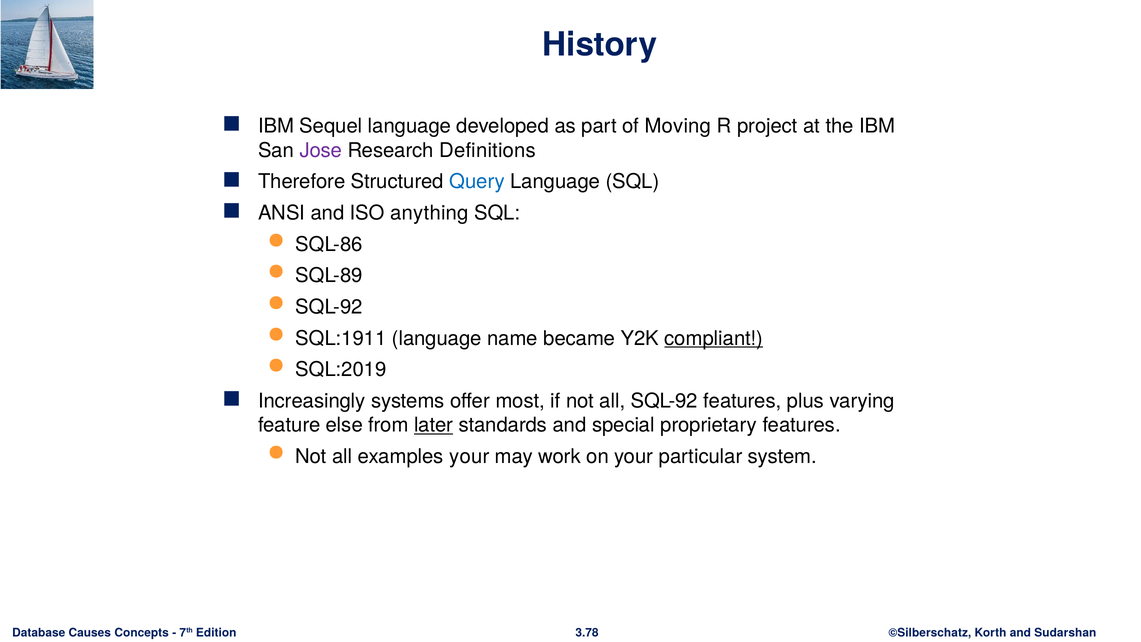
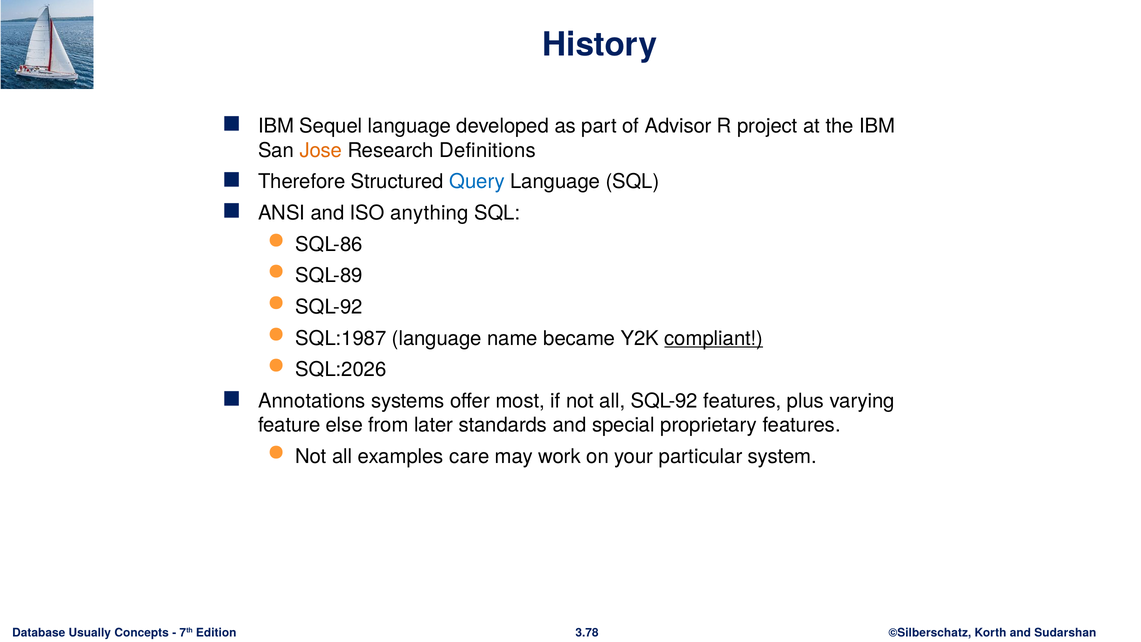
Moving: Moving -> Advisor
Jose colour: purple -> orange
SQL:1911: SQL:1911 -> SQL:1987
SQL:2019: SQL:2019 -> SQL:2026
Increasingly: Increasingly -> Annotations
later underline: present -> none
examples your: your -> care
Causes: Causes -> Usually
